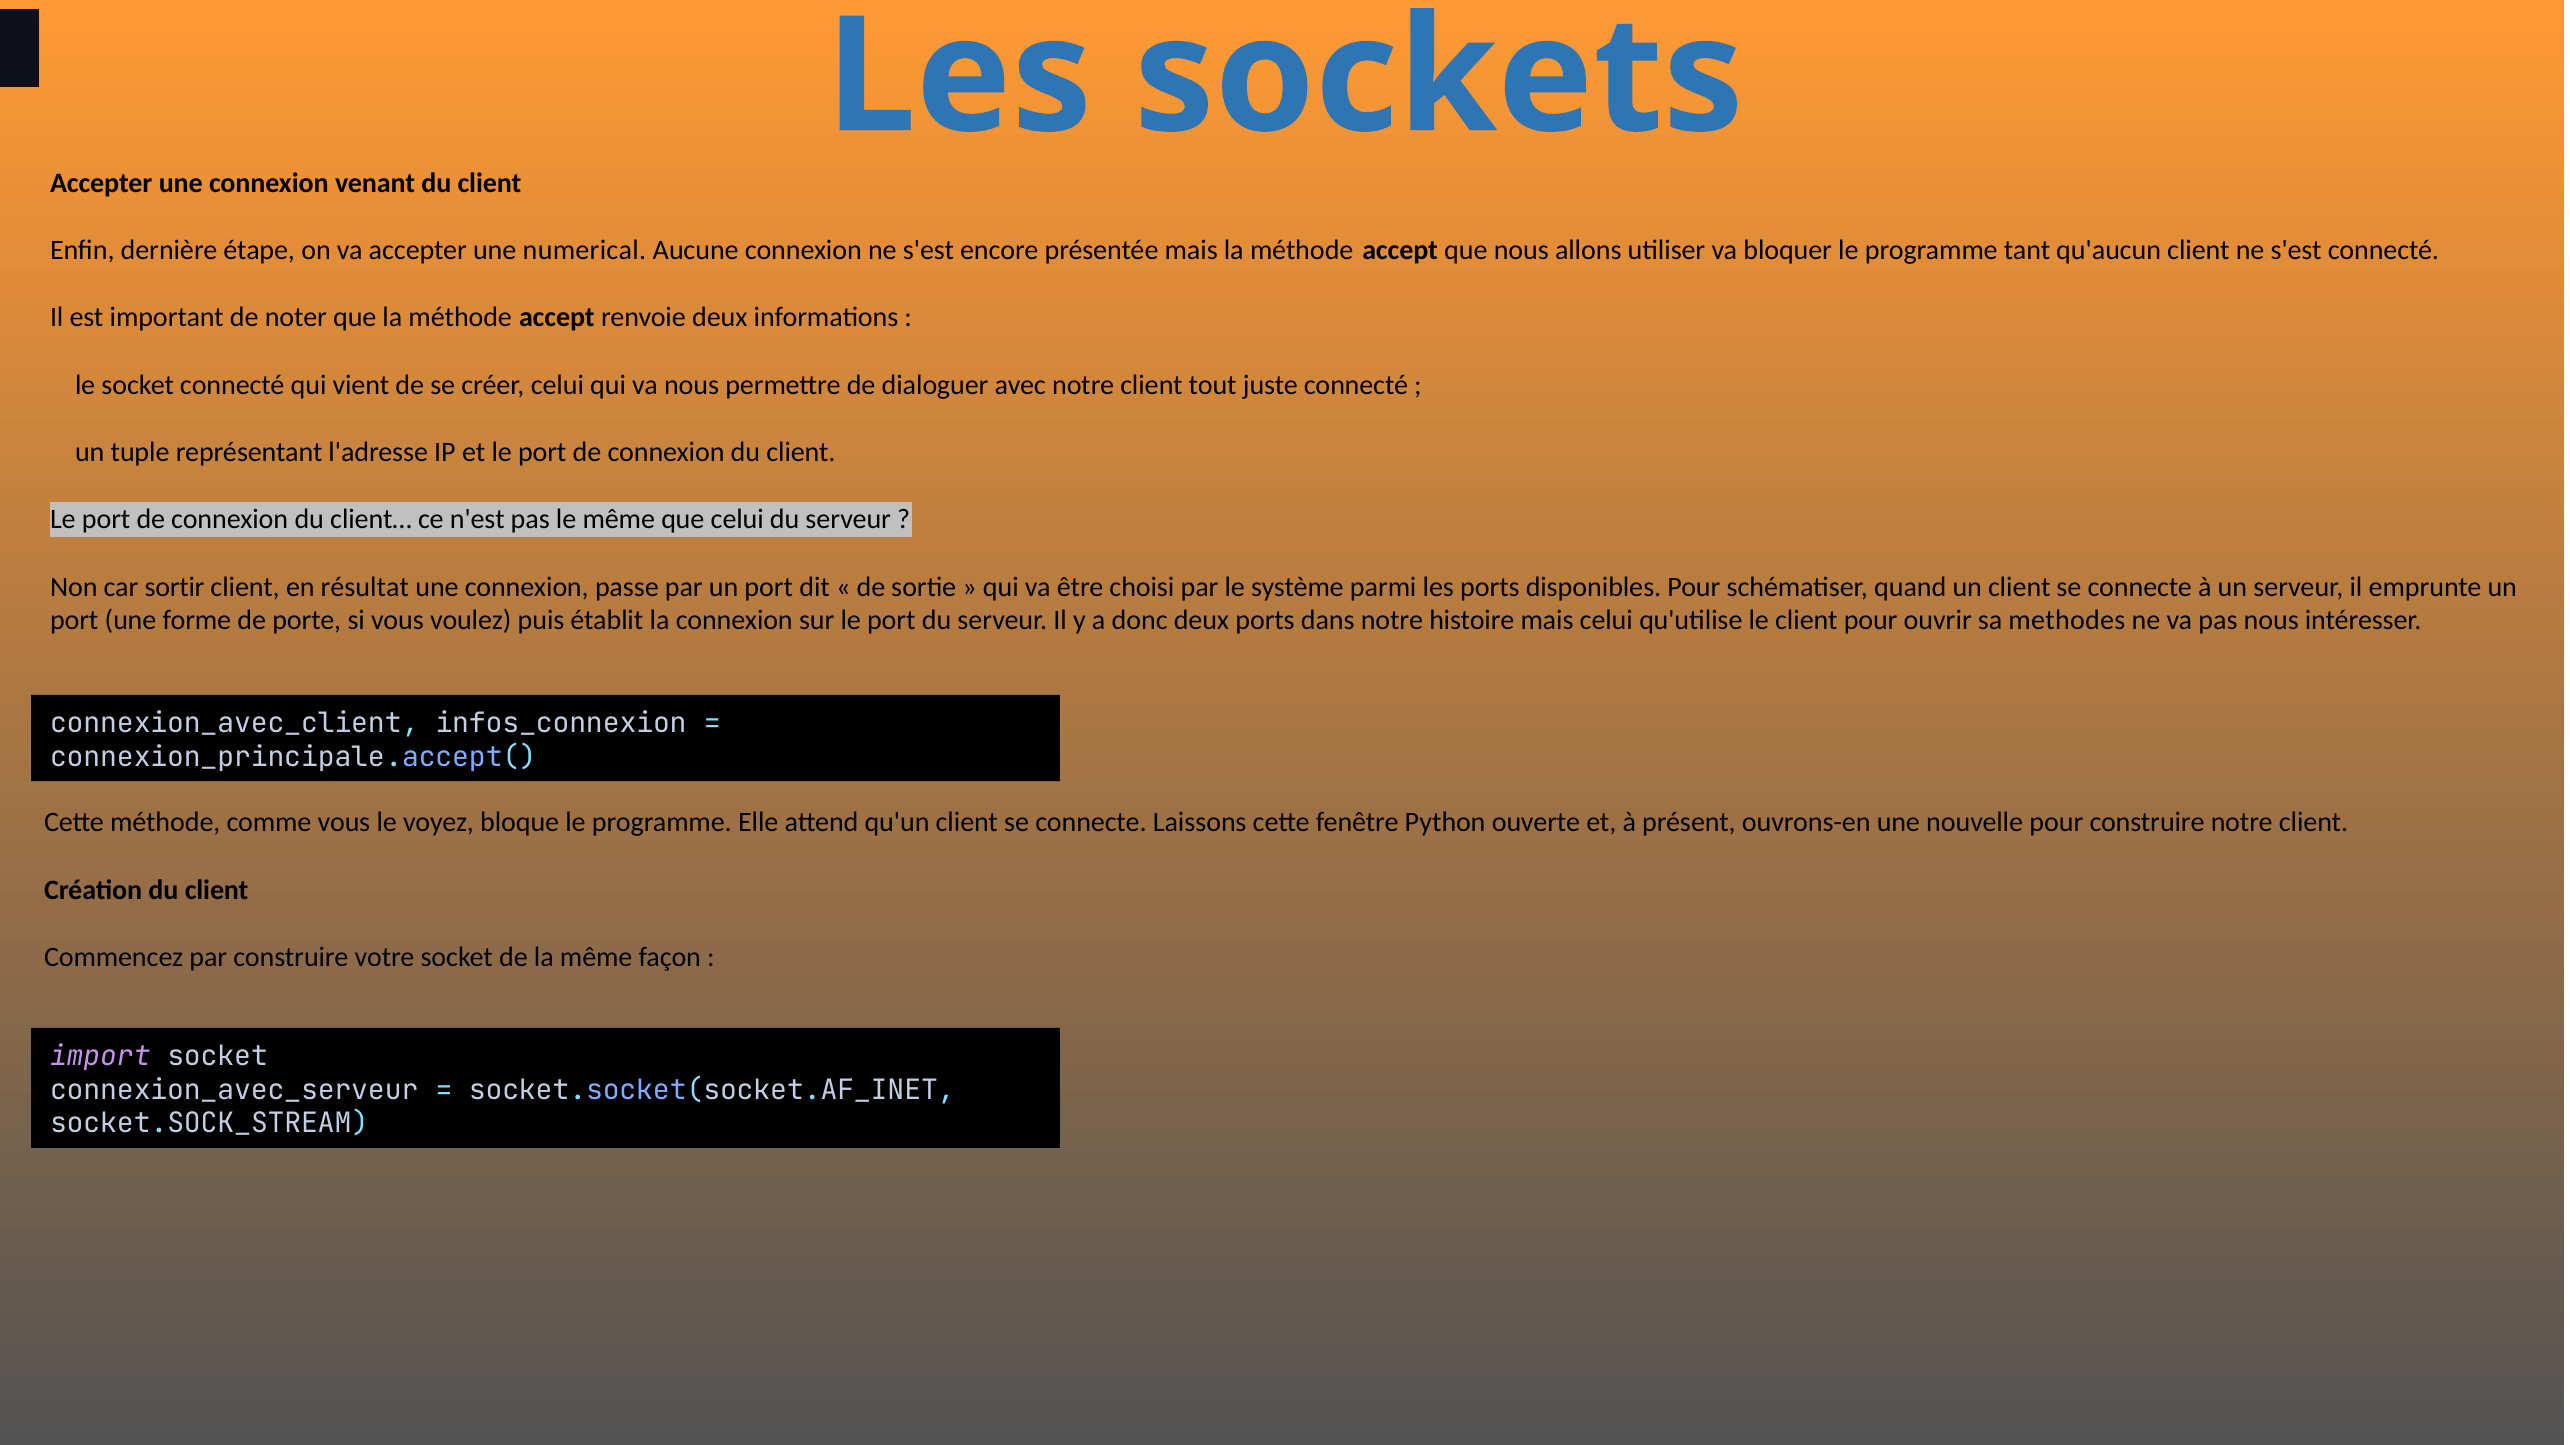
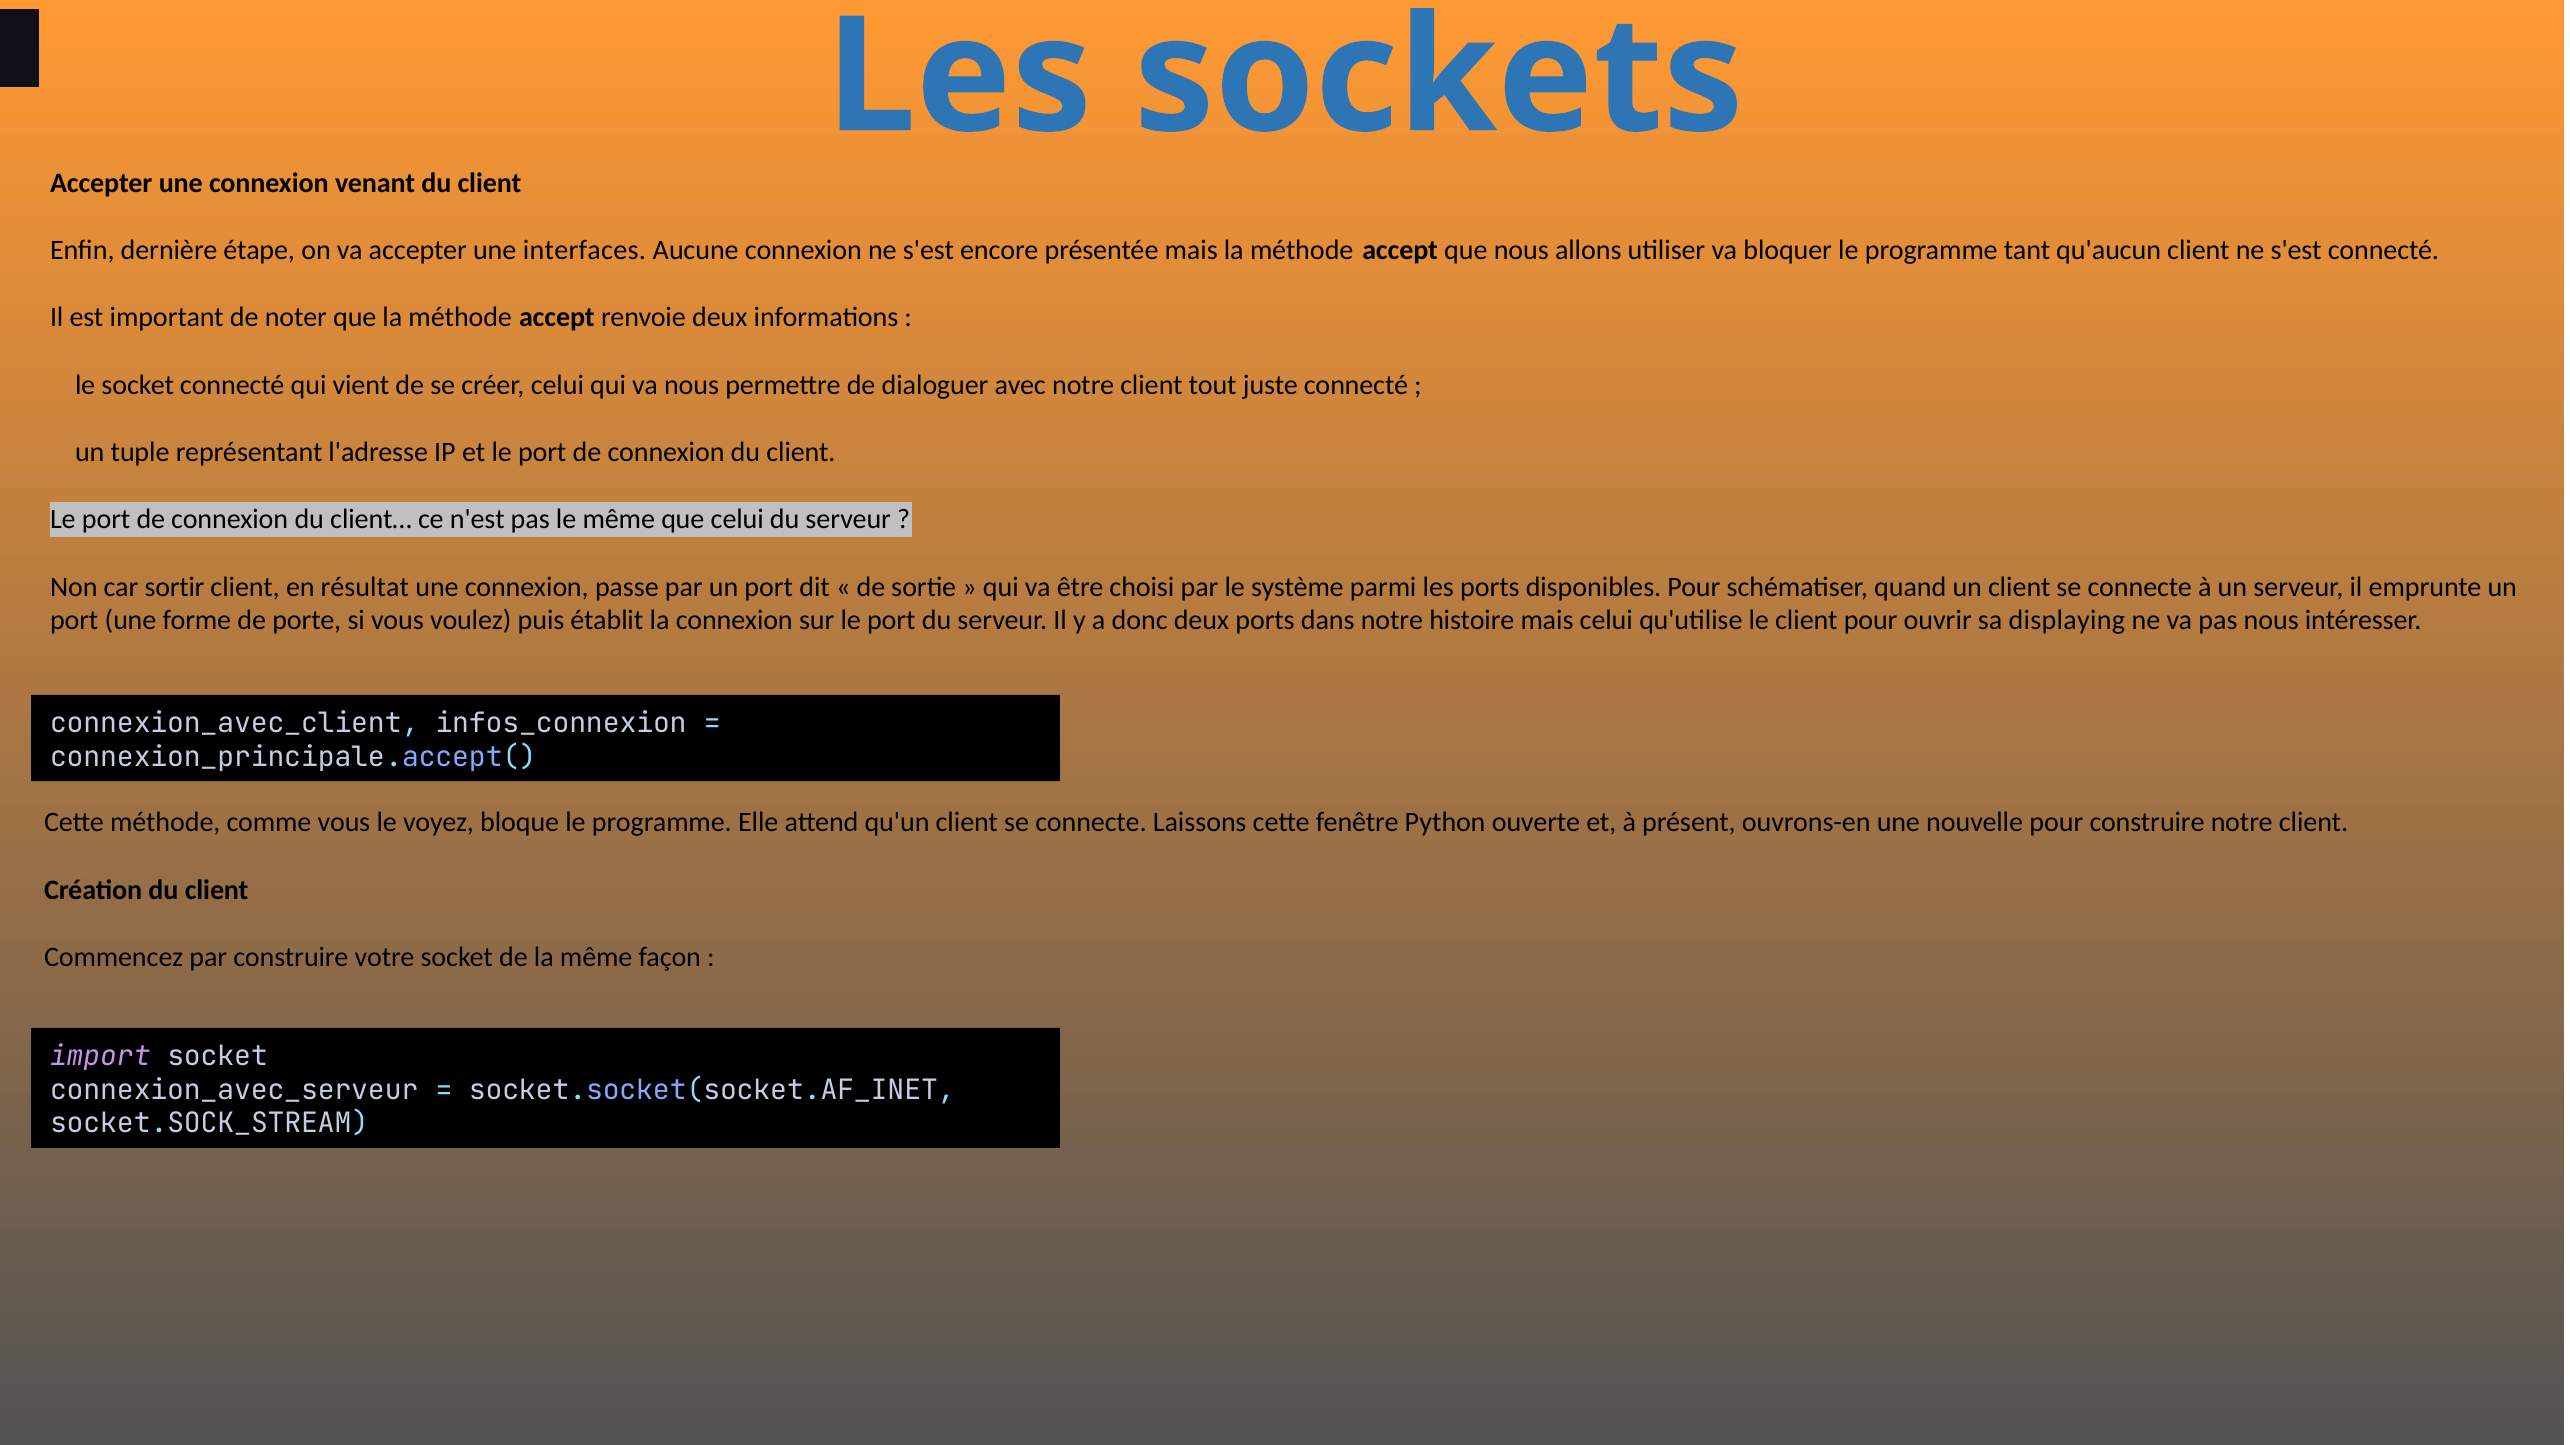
numerical: numerical -> interfaces
methodes: methodes -> displaying
